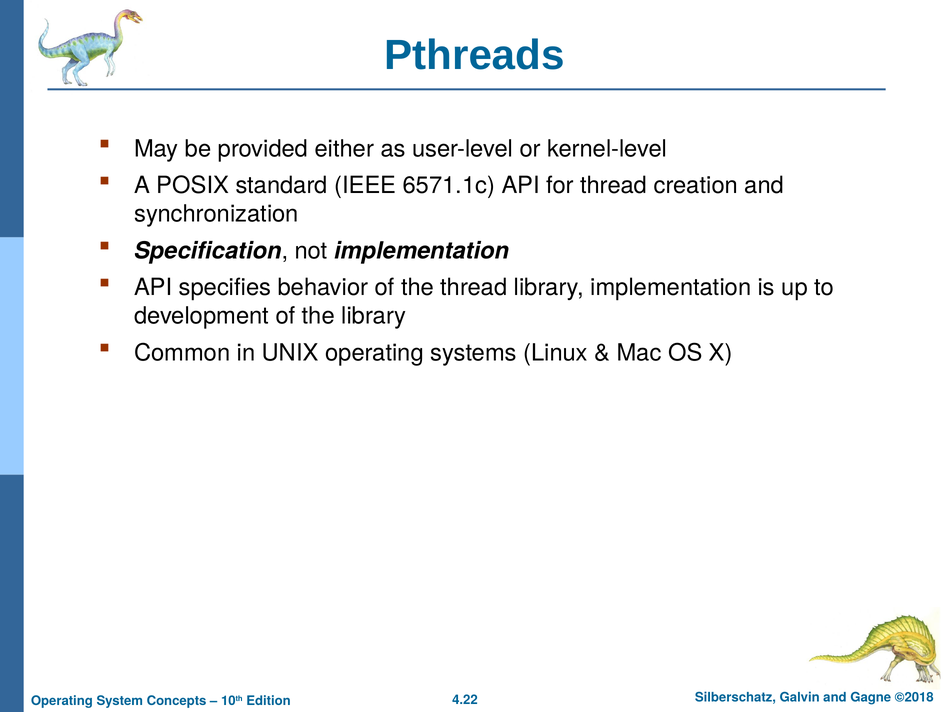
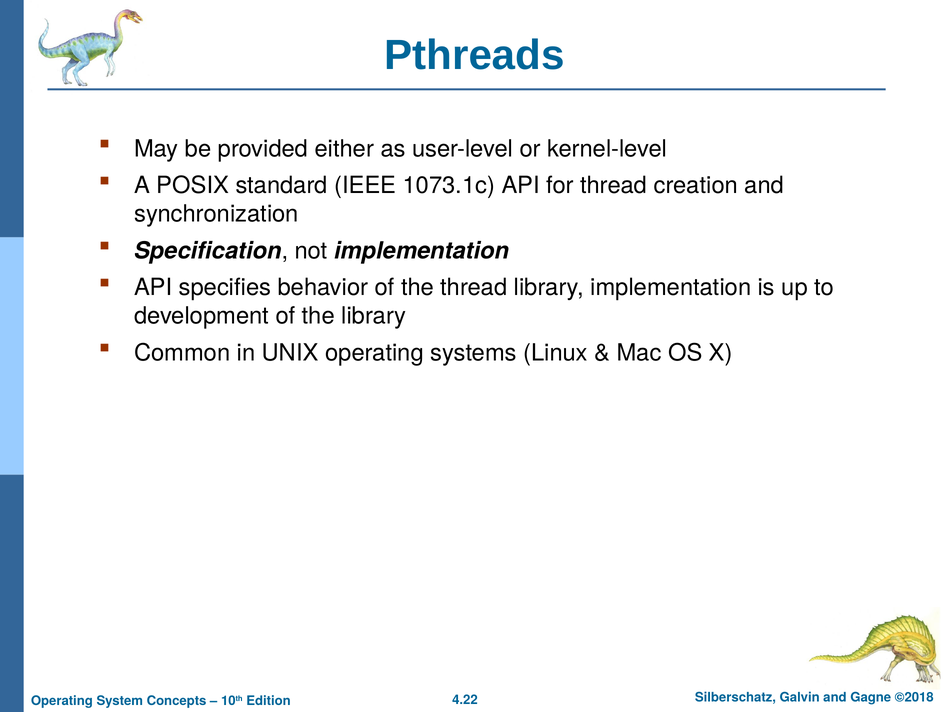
6571.1c: 6571.1c -> 1073.1c
